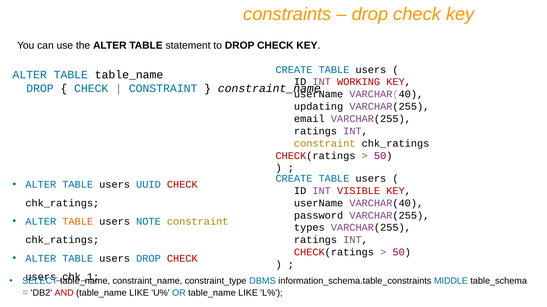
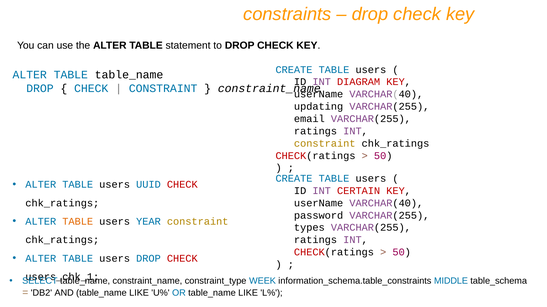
WORKING: WORKING -> DIAGRAM
VISIBLE: VISIBLE -> CERTAIN
NOTE: NOTE -> YEAR
DBMS: DBMS -> WEEK
AND colour: red -> black
